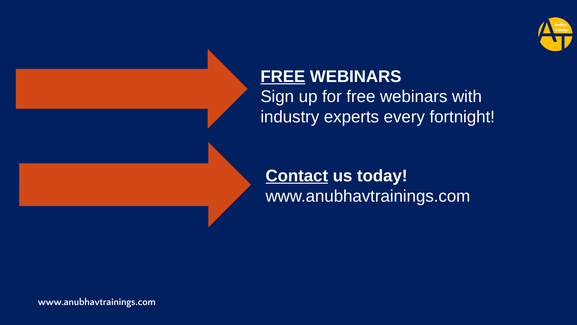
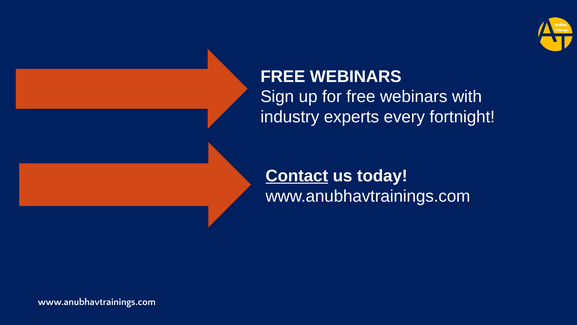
FREE at (283, 76) underline: present -> none
